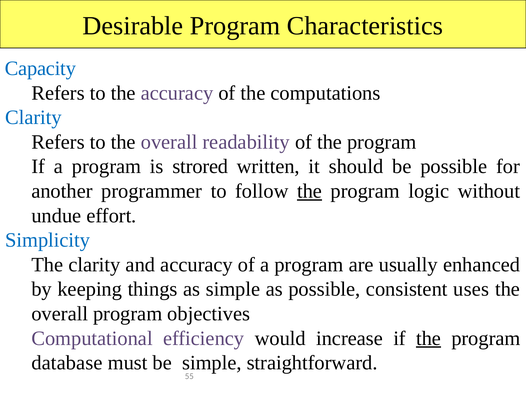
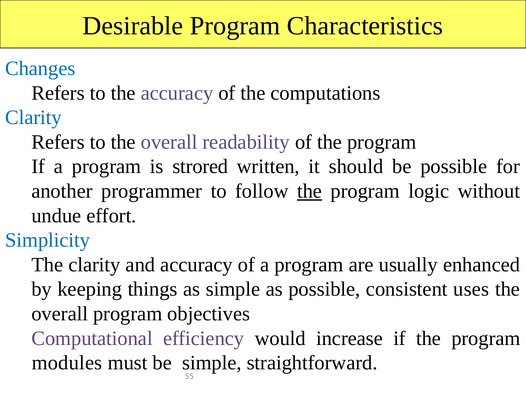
Capacity: Capacity -> Changes
the at (429, 339) underline: present -> none
database: database -> modules
